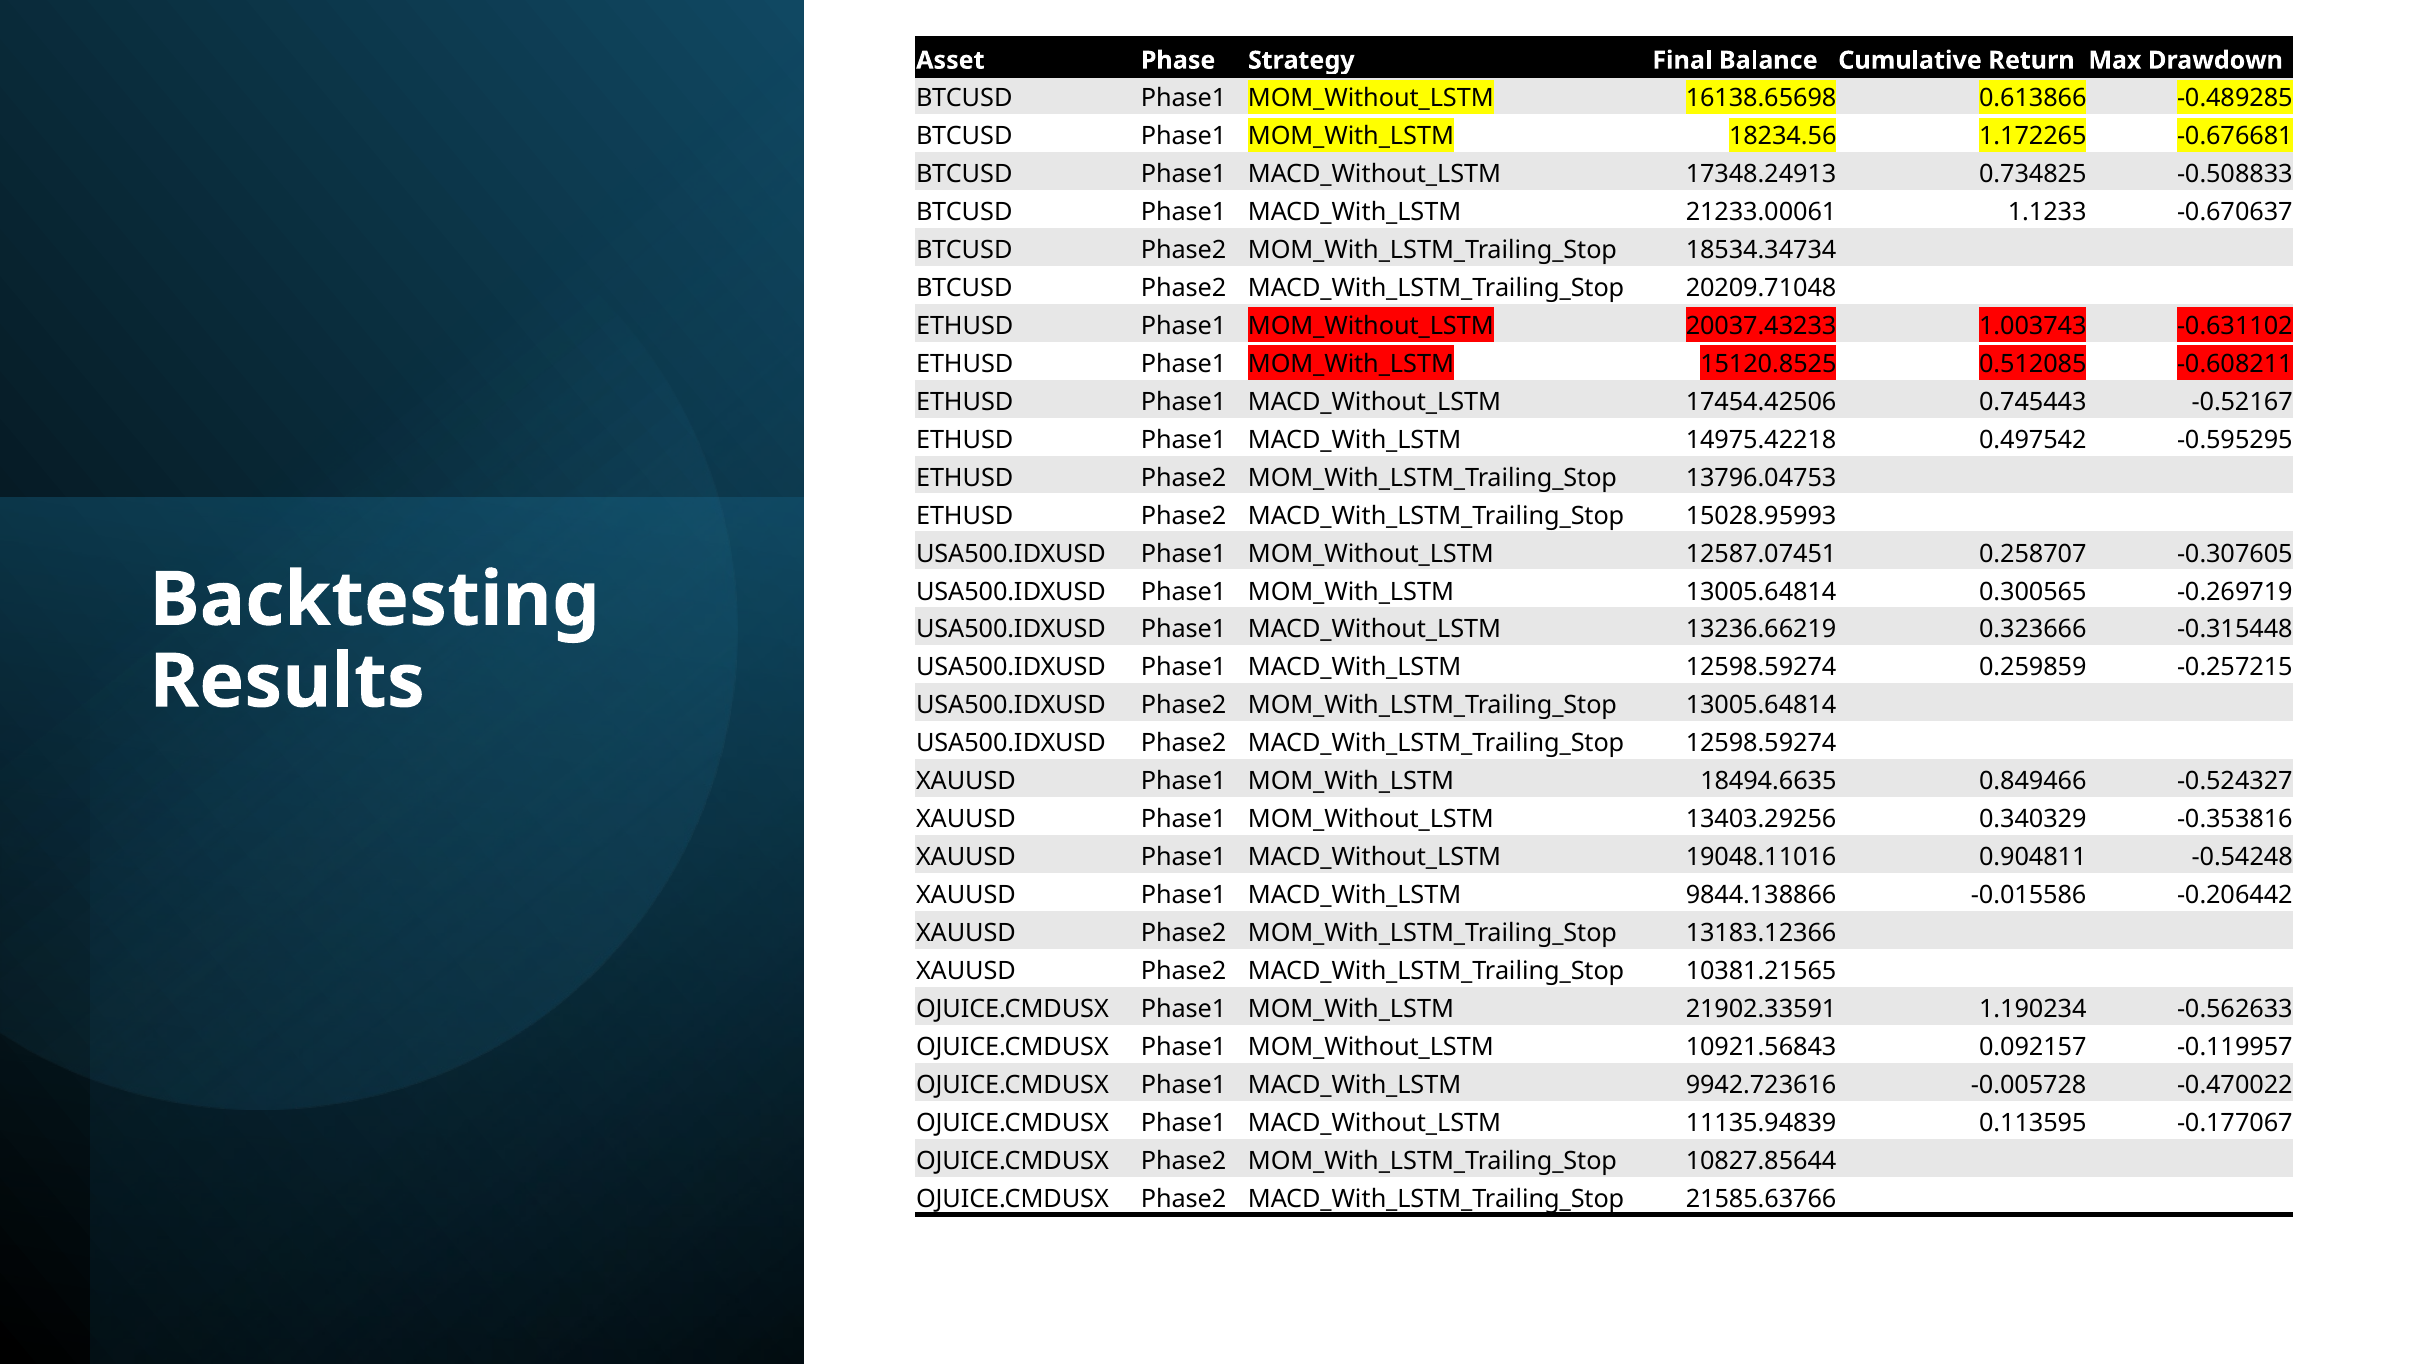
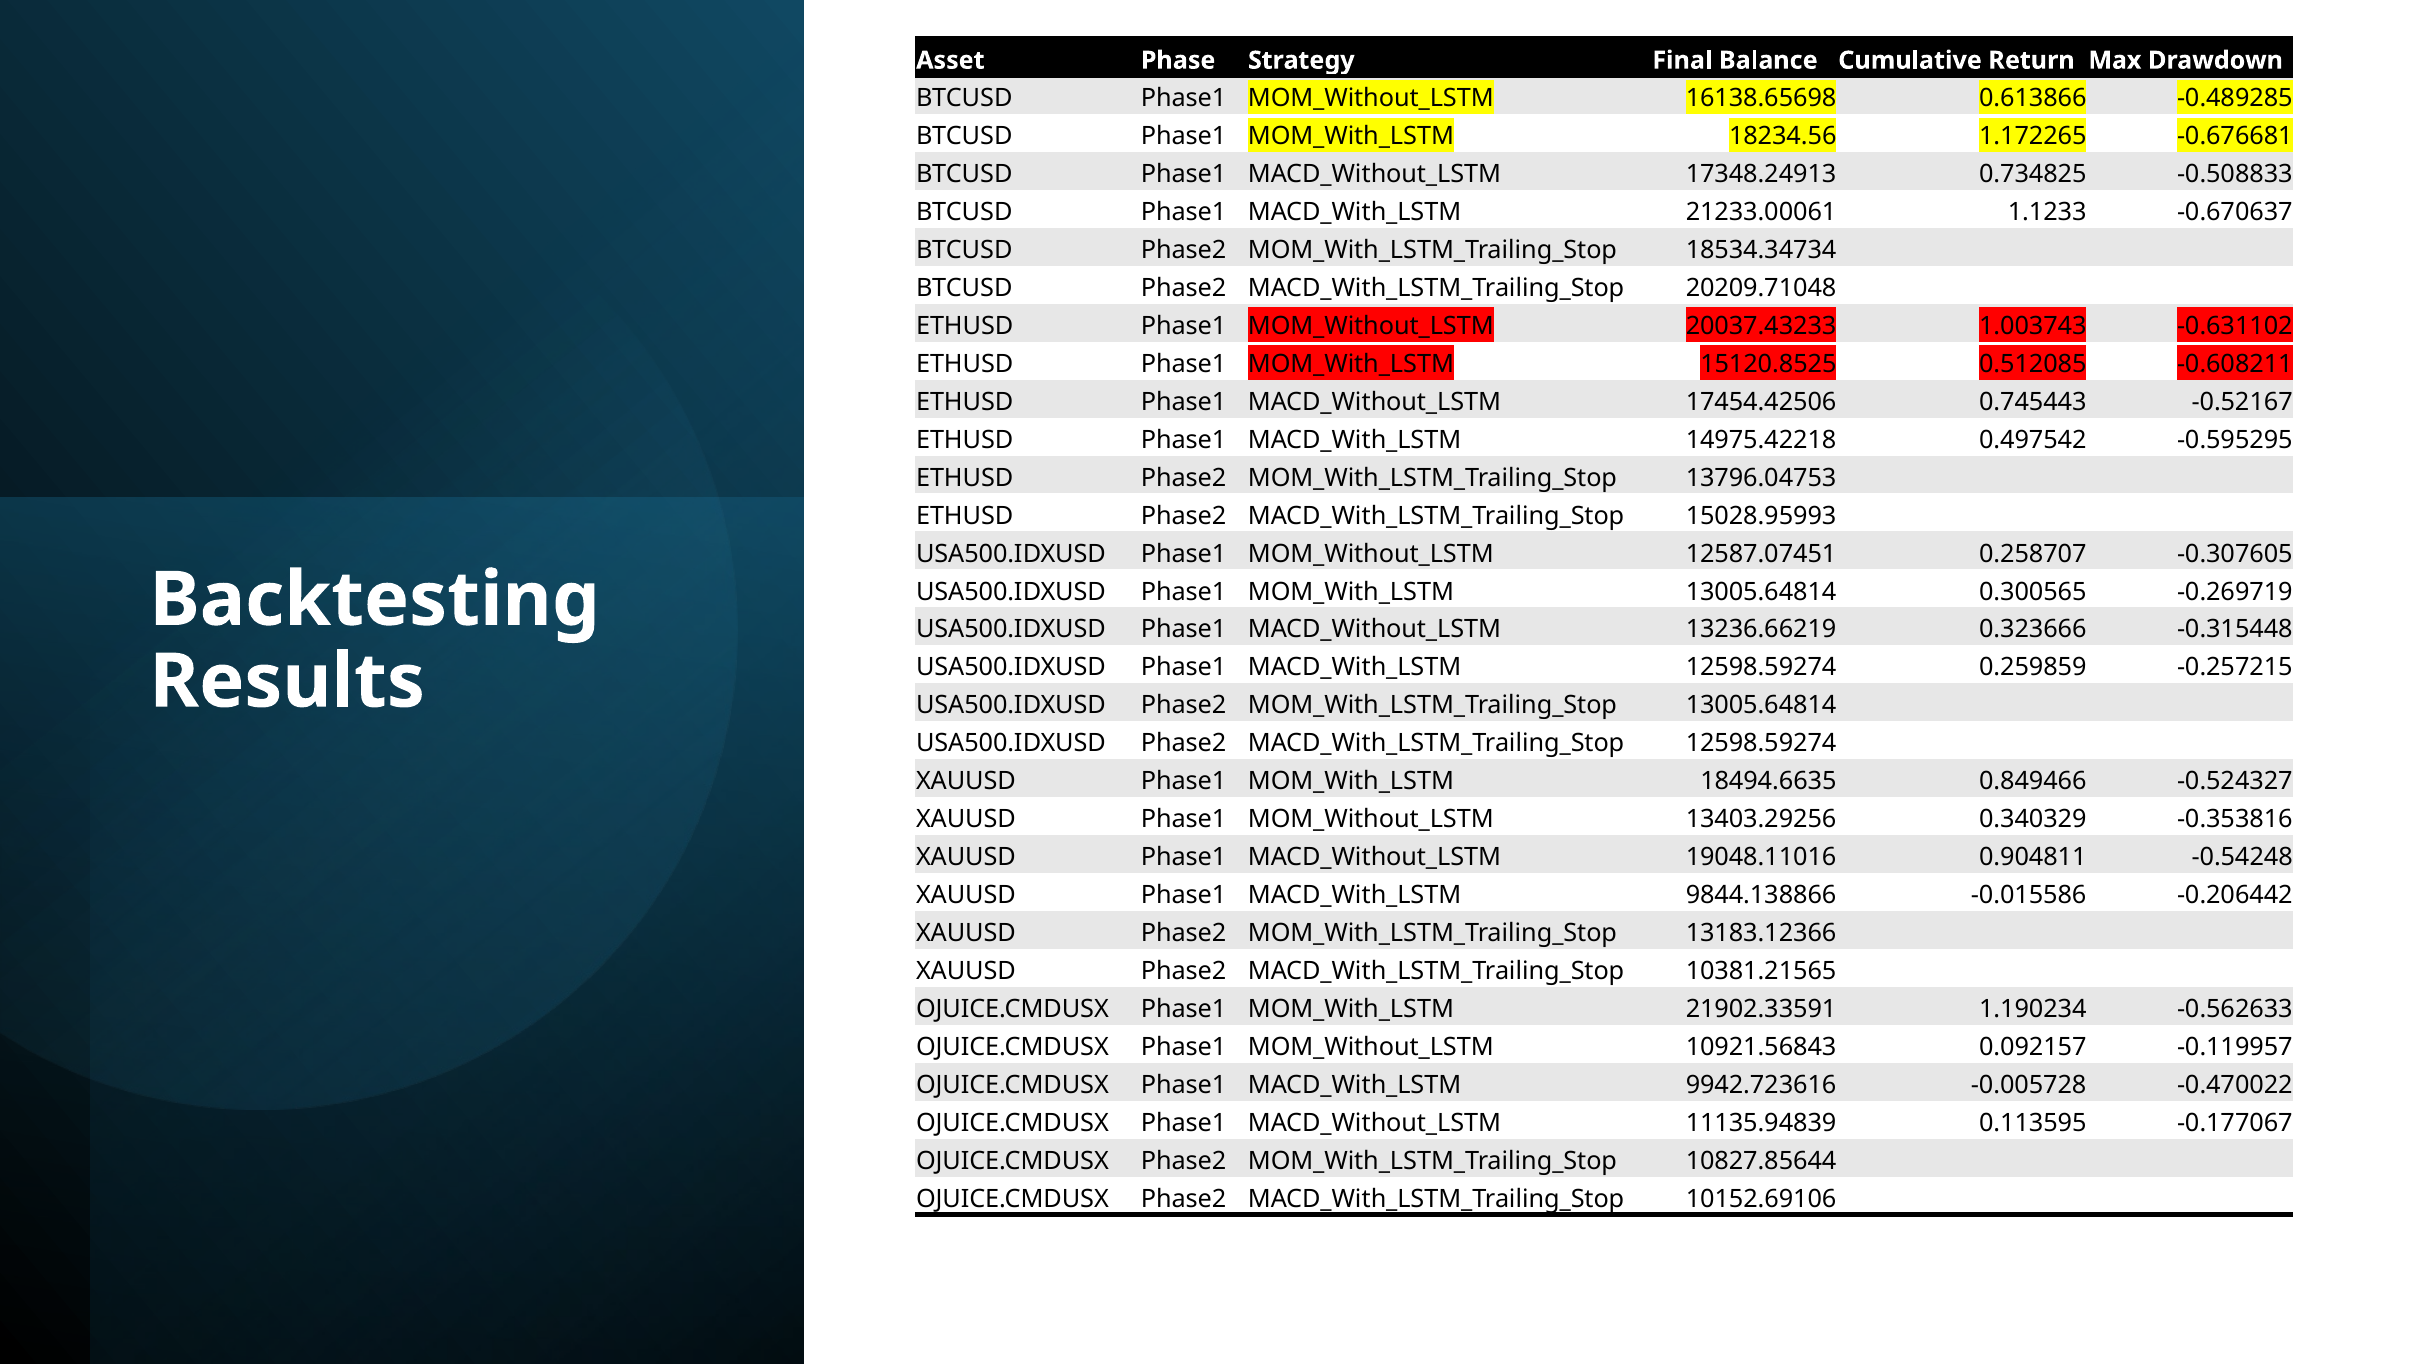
21585.63766: 21585.63766 -> 10152.69106
